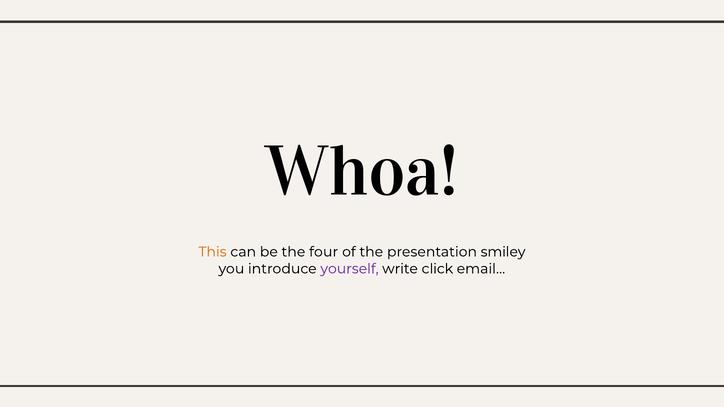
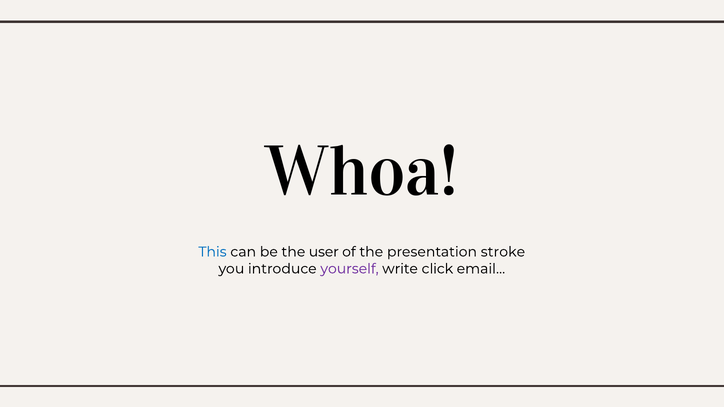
This colour: orange -> blue
four: four -> user
smiley: smiley -> stroke
